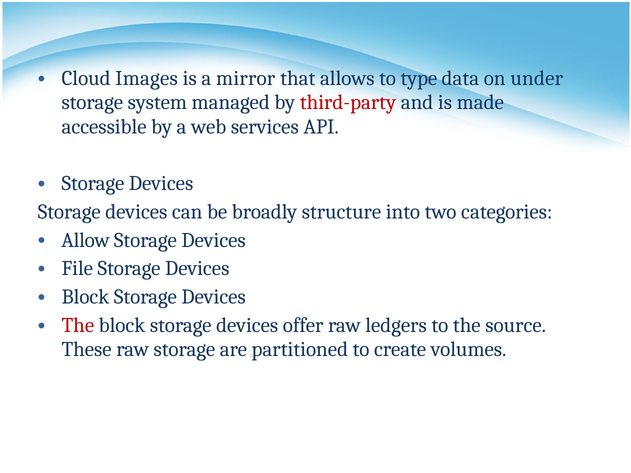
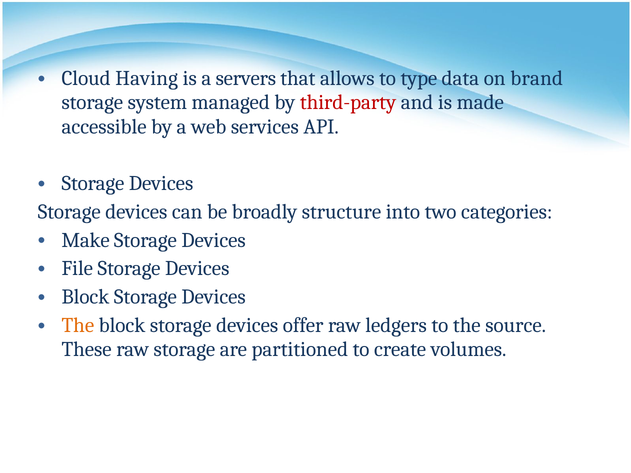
Images: Images -> Having
mirror: mirror -> servers
under: under -> brand
Allow: Allow -> Make
The at (78, 325) colour: red -> orange
